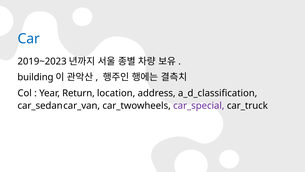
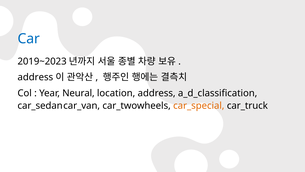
building at (35, 77): building -> address
Return: Return -> Neural
car_special colour: purple -> orange
